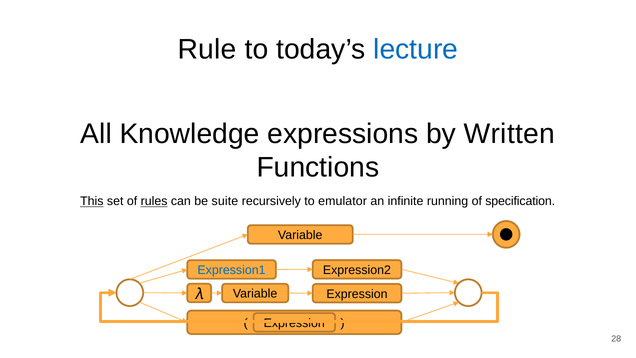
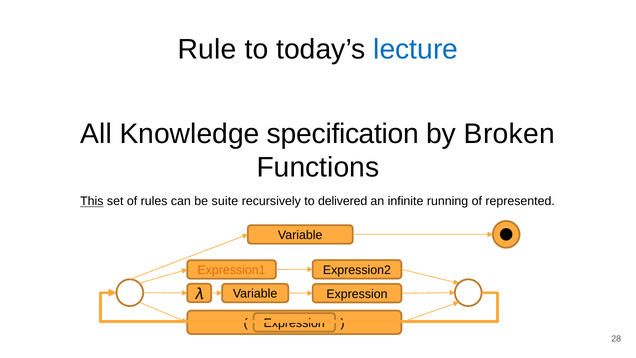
expressions: expressions -> specification
Written: Written -> Broken
rules underline: present -> none
emulator: emulator -> delivered
specification: specification -> represented
Expression1 colour: blue -> orange
